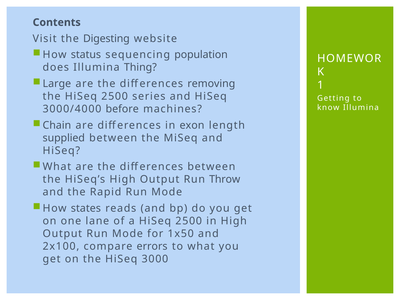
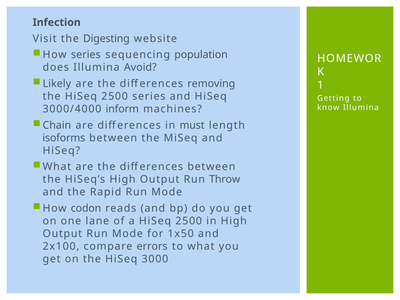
Contents: Contents -> Infection
How status: status -> series
Thing: Thing -> Avoid
Large: Large -> Likely
before: before -> inform
exon: exon -> must
supplied: supplied -> isoforms
states: states -> codon
